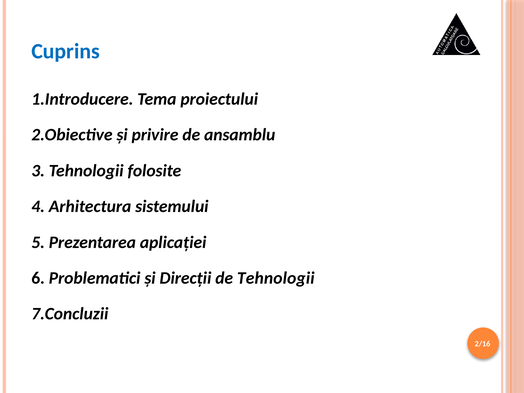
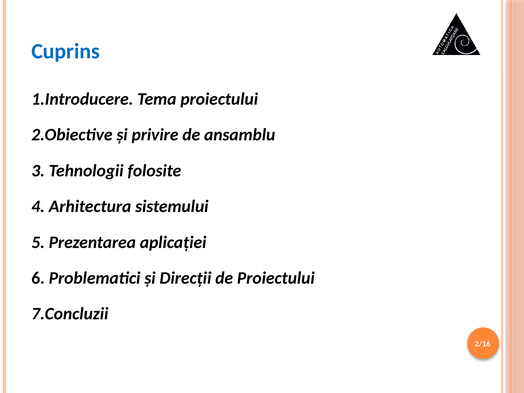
de Tehnologii: Tehnologii -> Proiectului
